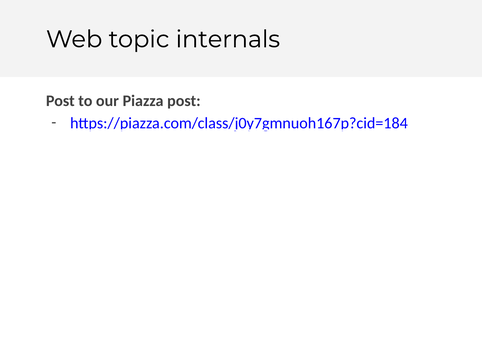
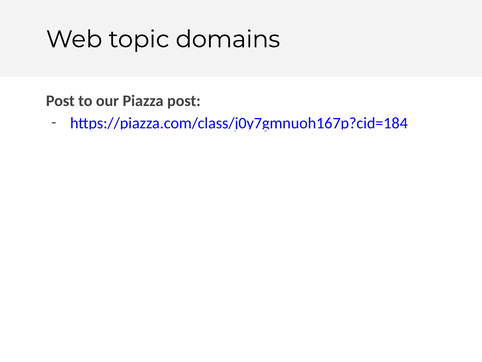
internals: internals -> domains
